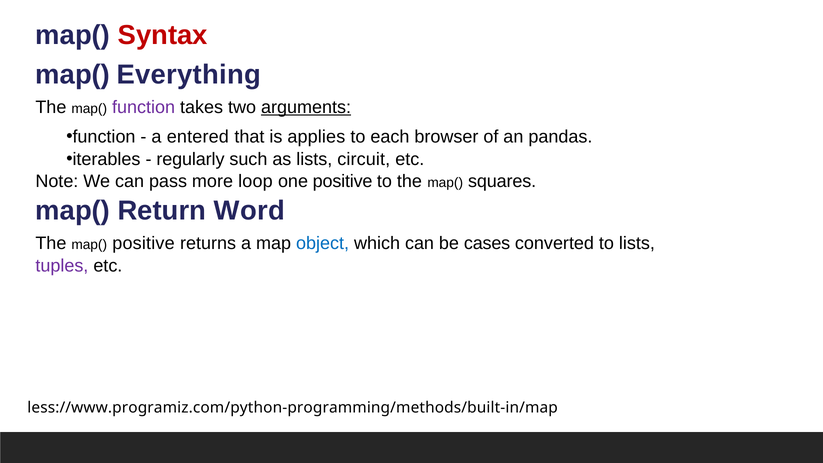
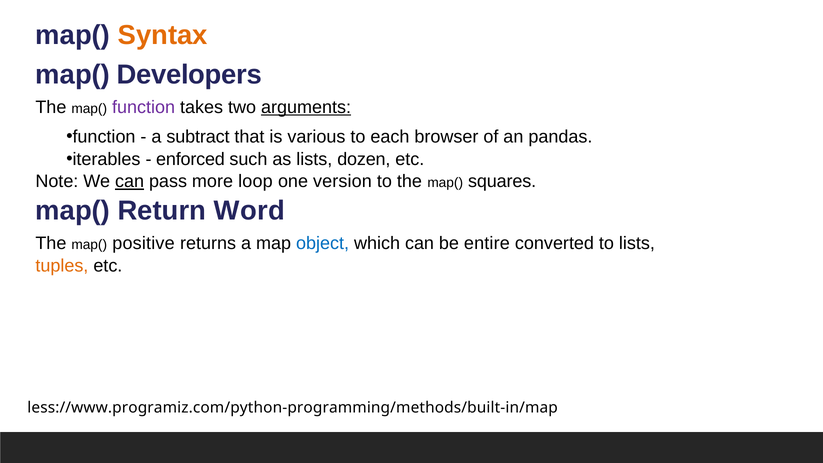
Syntax colour: red -> orange
Everything: Everything -> Developers
entered: entered -> subtract
applies: applies -> various
regularly: regularly -> enforced
circuit: circuit -> dozen
can at (130, 182) underline: none -> present
one positive: positive -> version
cases: cases -> entire
tuples colour: purple -> orange
